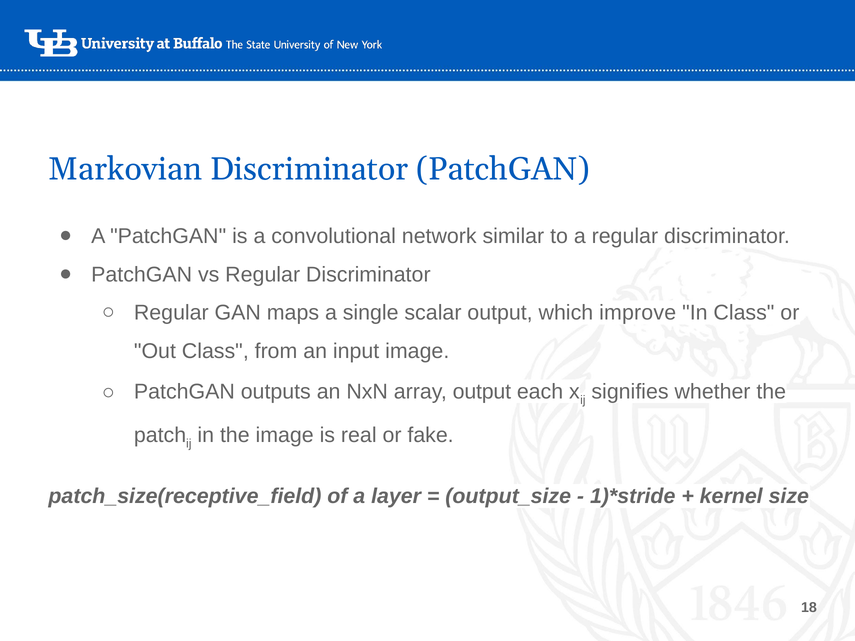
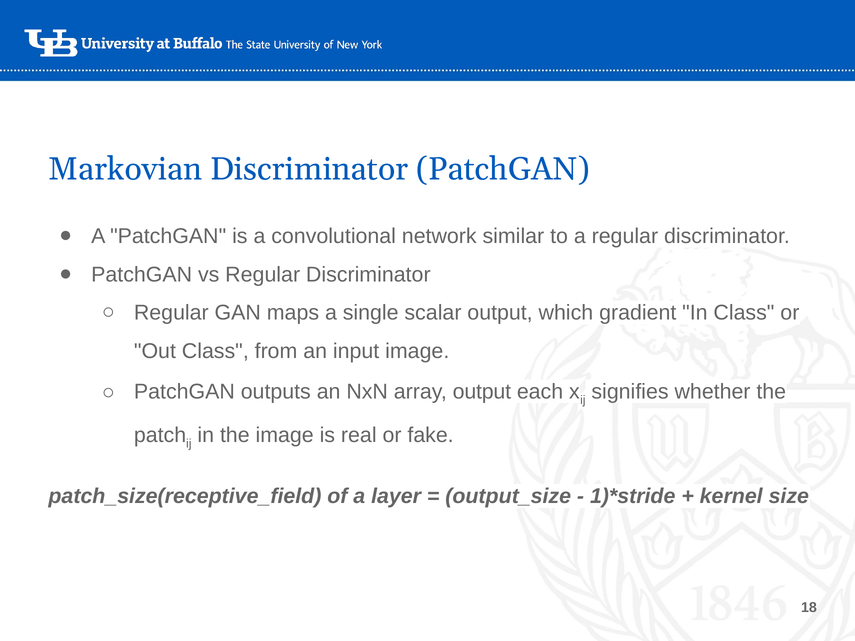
improve: improve -> gradient
